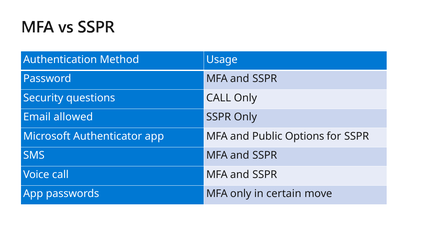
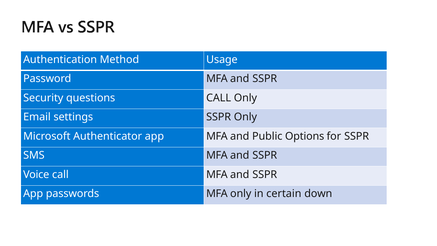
allowed: allowed -> settings
move: move -> down
